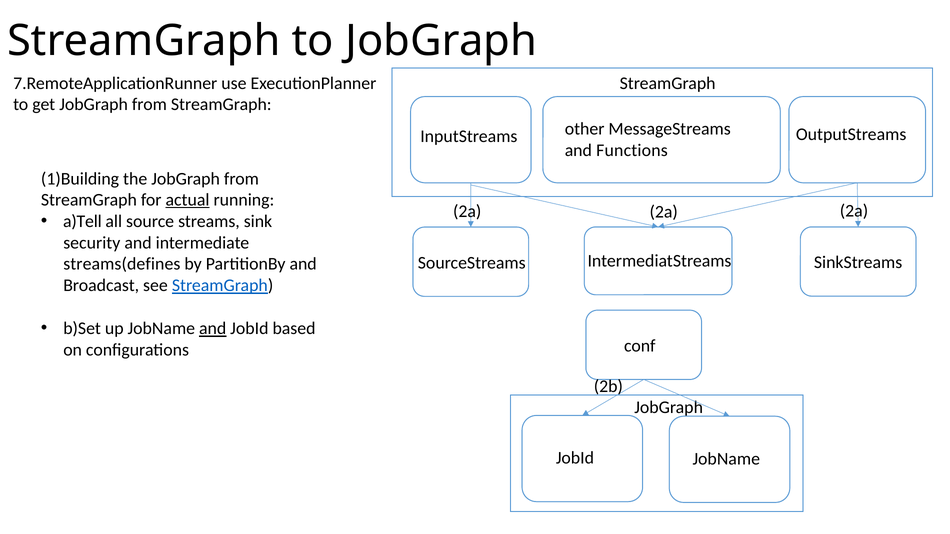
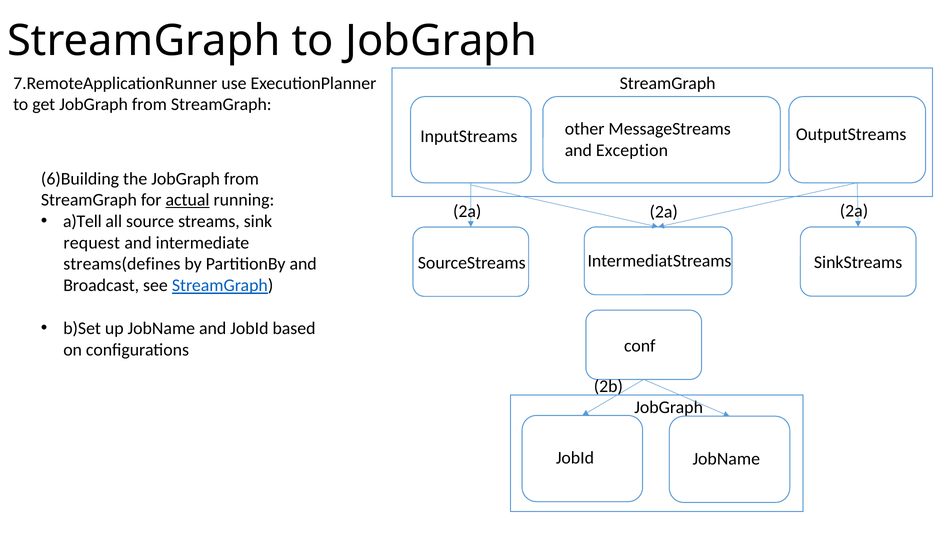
Functions: Functions -> Exception
1)Building: 1)Building -> 6)Building
security: security -> request
and at (213, 329) underline: present -> none
